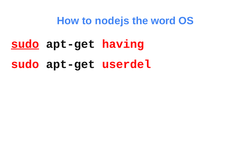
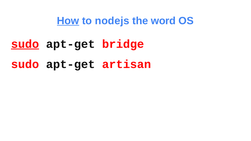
How underline: none -> present
having: having -> bridge
userdel: userdel -> artisan
